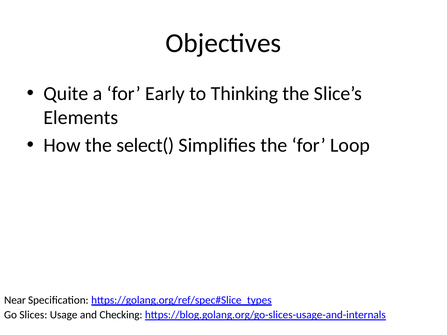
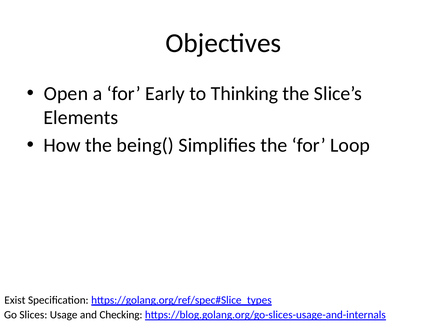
Quite: Quite -> Open
select(: select( -> being(
Near: Near -> Exist
